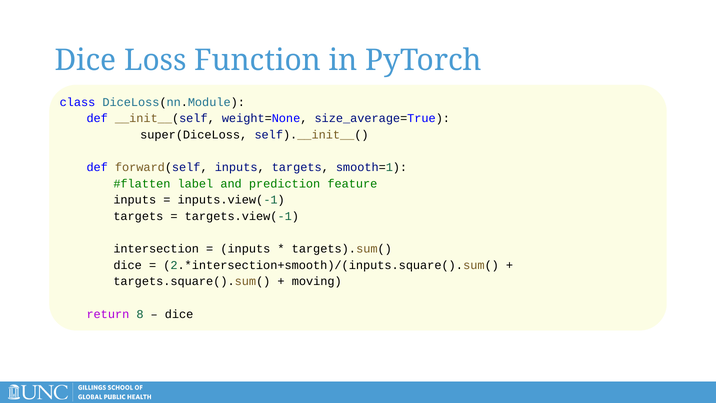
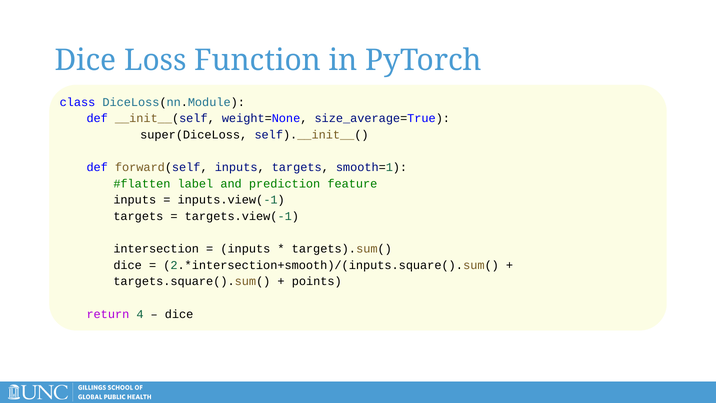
moving: moving -> points
8: 8 -> 4
